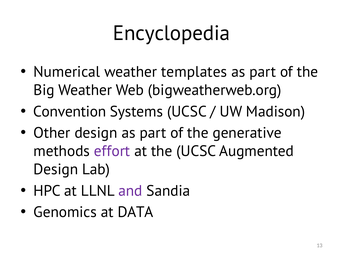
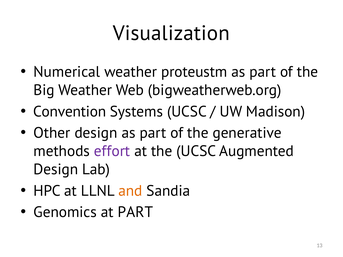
Encyclopedia: Encyclopedia -> Visualization
templates: templates -> proteustm
and colour: purple -> orange
at DATA: DATA -> PART
